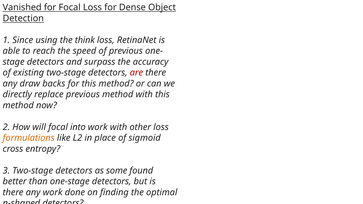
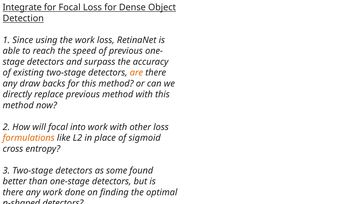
Vanished: Vanished -> Integrate
the think: think -> work
are colour: red -> orange
